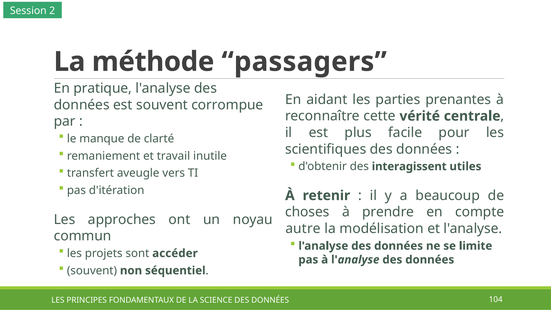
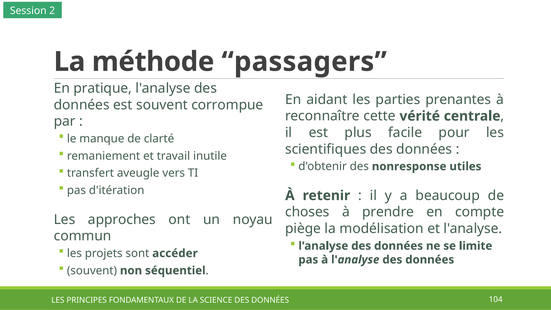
interagissent: interagissent -> nonresponse
autre: autre -> piège
